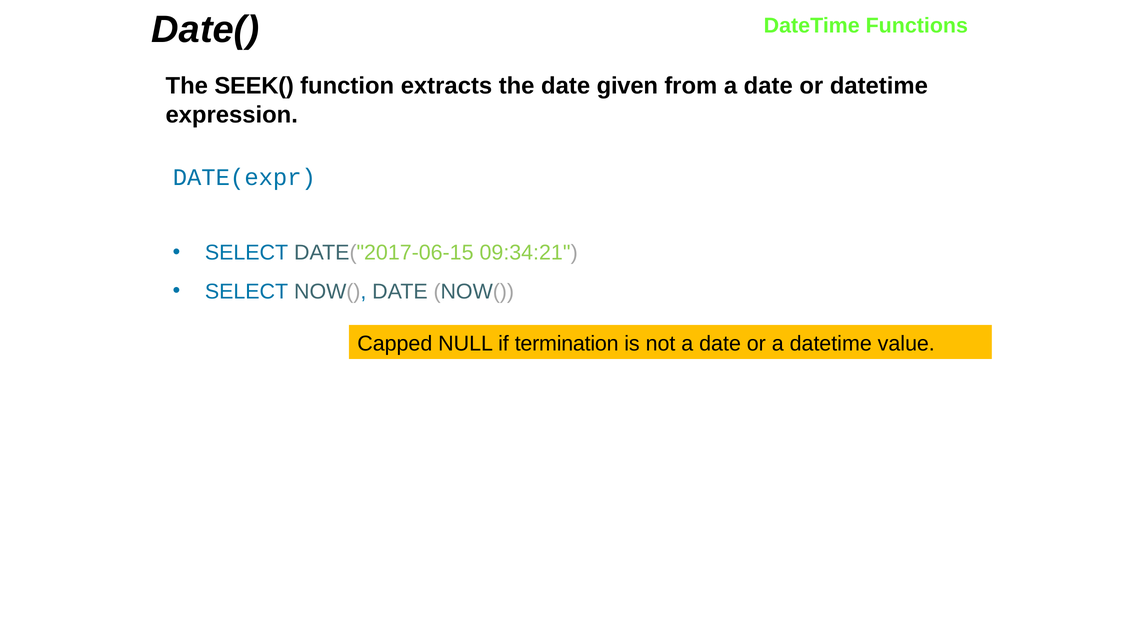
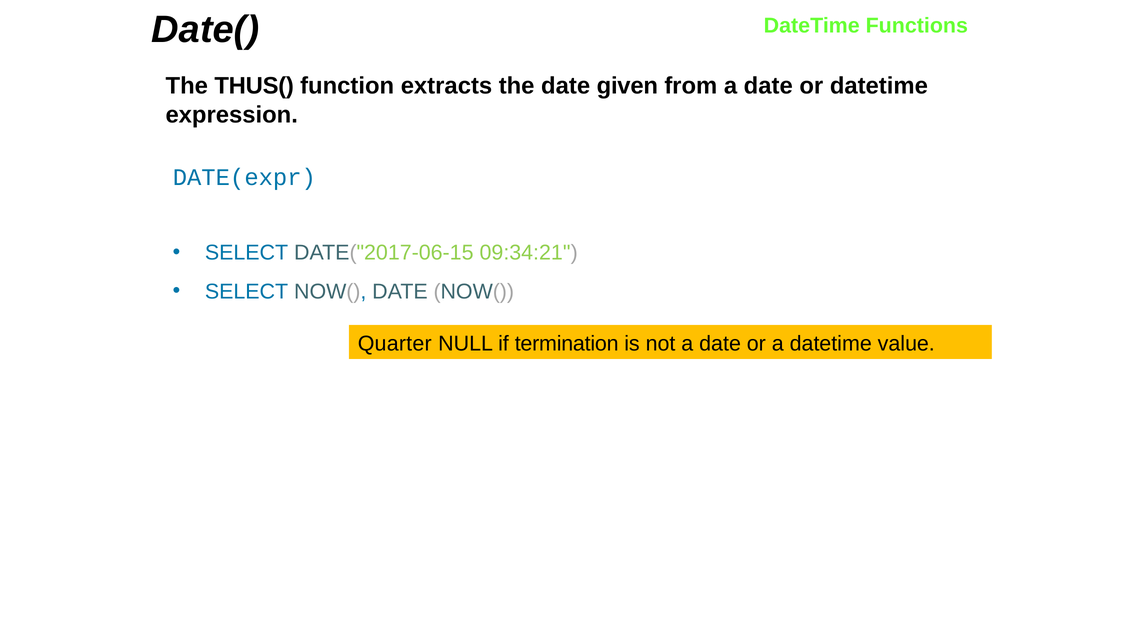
SEEK(: SEEK( -> THUS(
Capped: Capped -> Quarter
